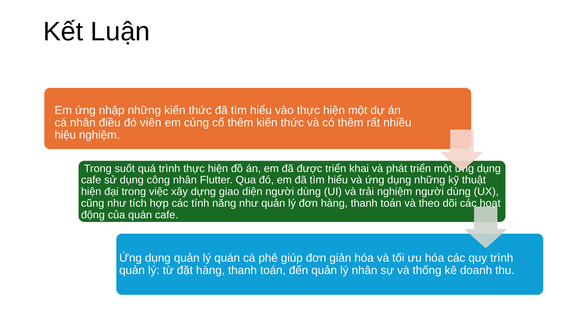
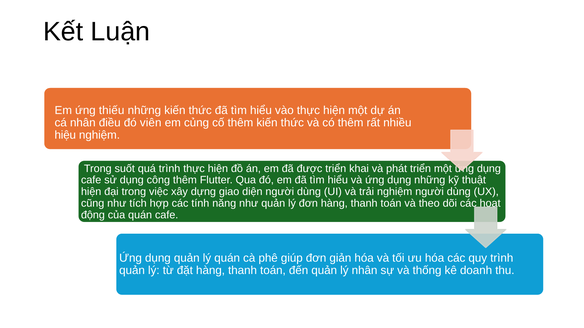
nhập: nhập -> thiếu
công nhân: nhân -> thêm
